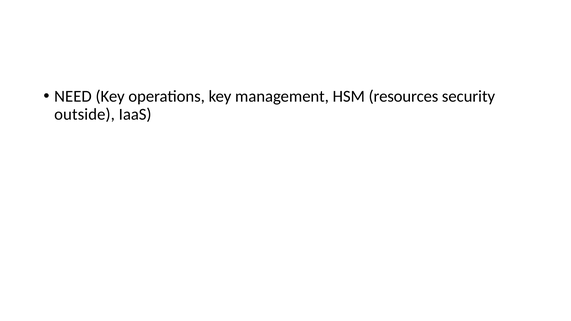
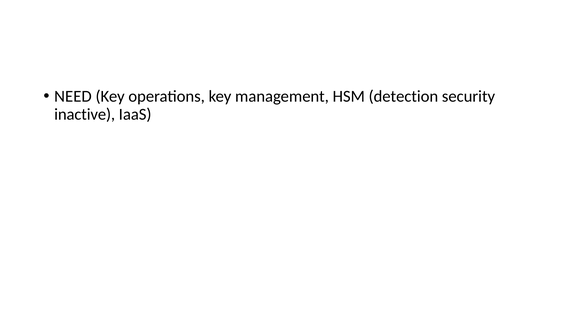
resources: resources -> detection
outside: outside -> inactive
